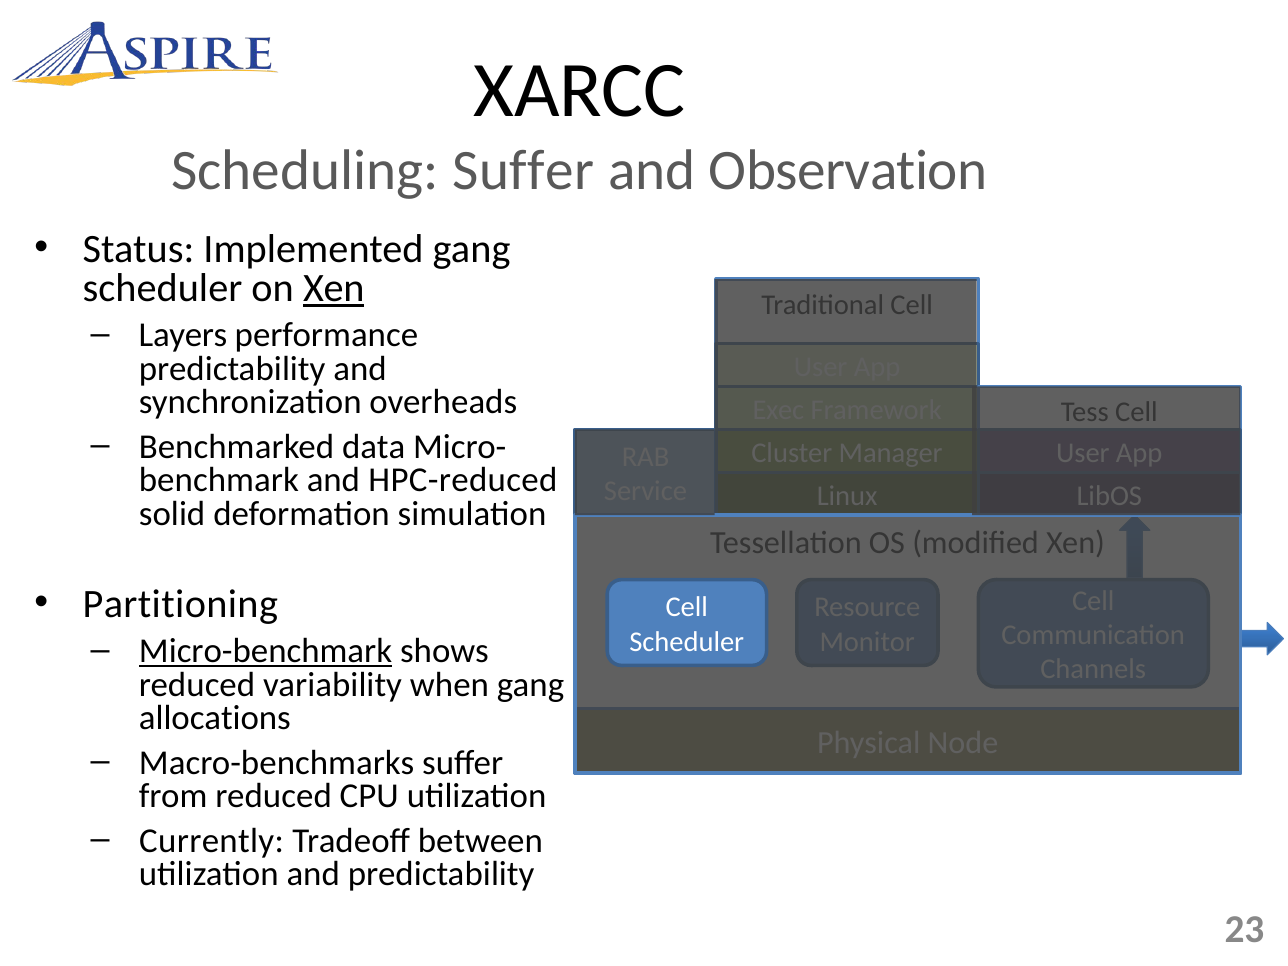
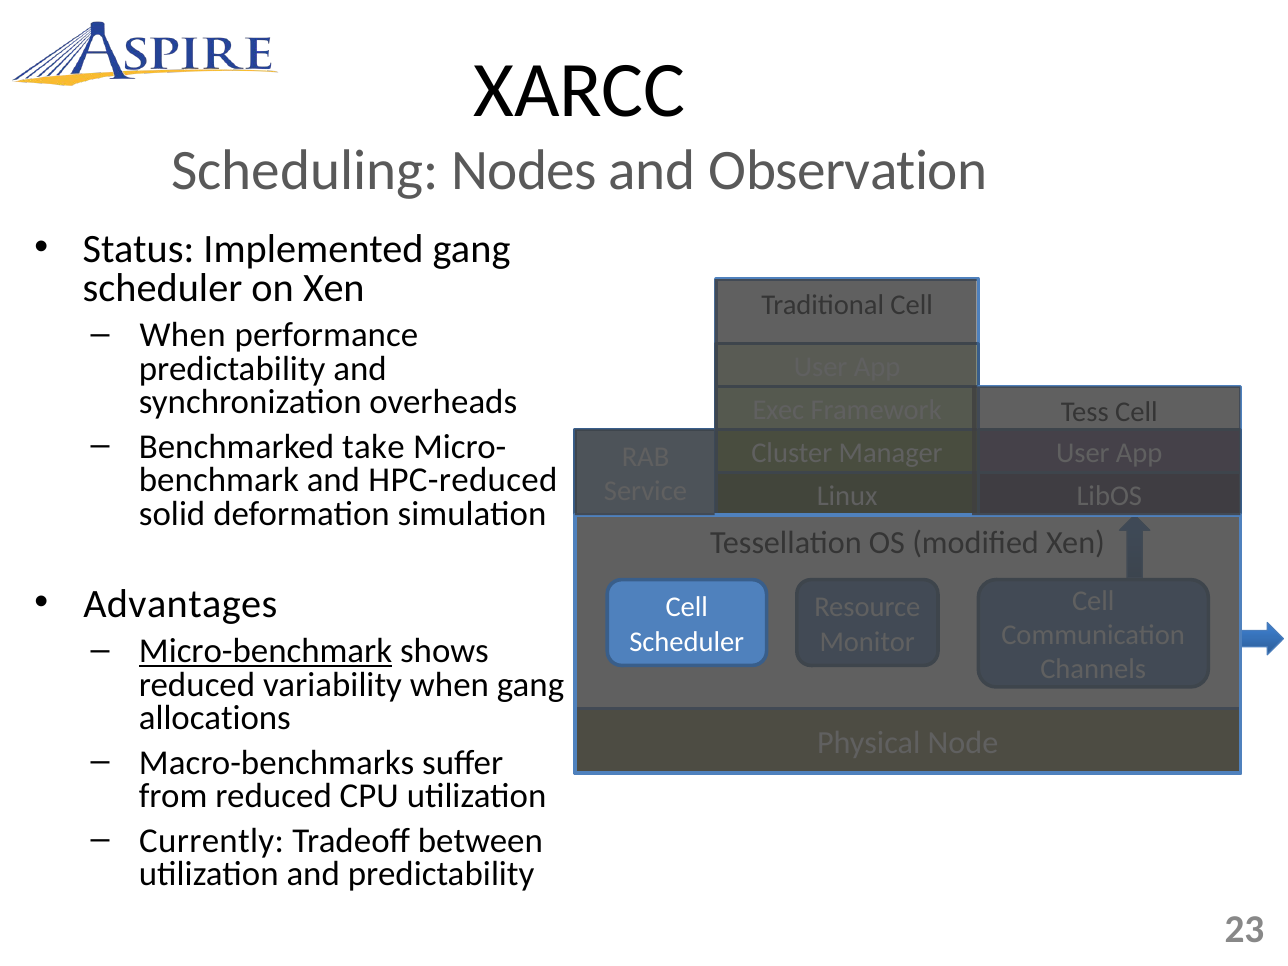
Scheduling Suffer: Suffer -> Nodes
Xen at (334, 288) underline: present -> none
Layers at (183, 335): Layers -> When
data: data -> take
Partitioning: Partitioning -> Advantages
